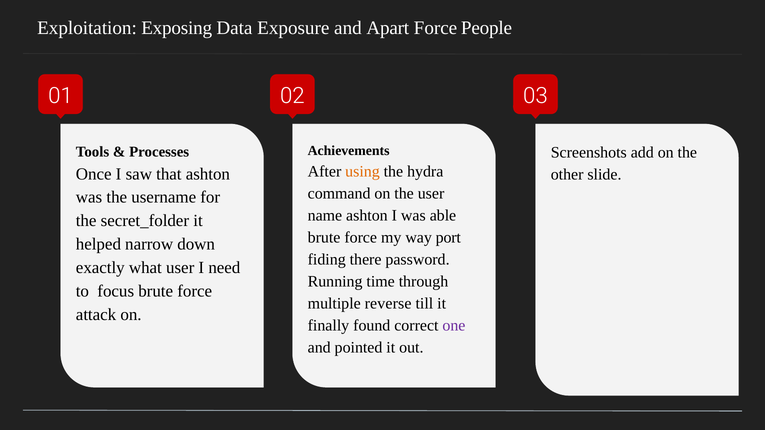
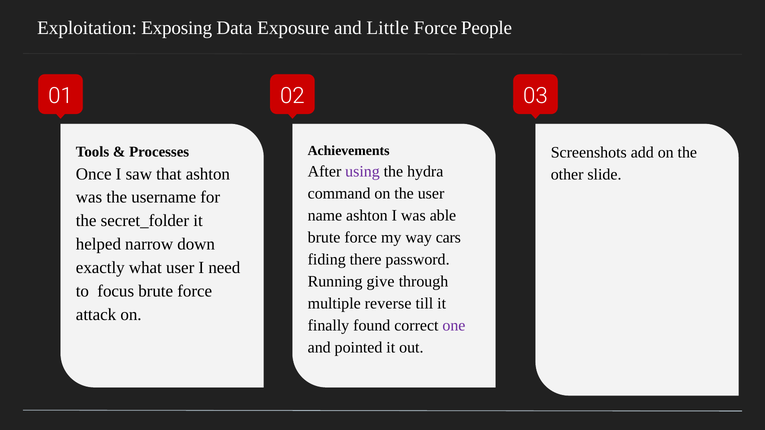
Apart: Apart -> Little
using colour: orange -> purple
port: port -> cars
time: time -> give
